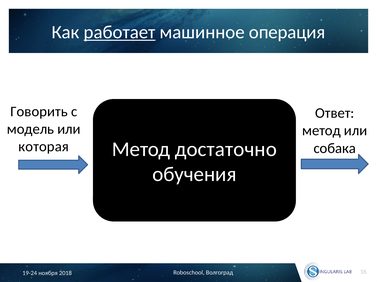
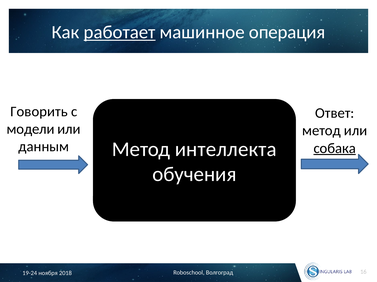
модель: модель -> модели
которая: которая -> данным
достаточно: достаточно -> интеллекта
собака underline: none -> present
